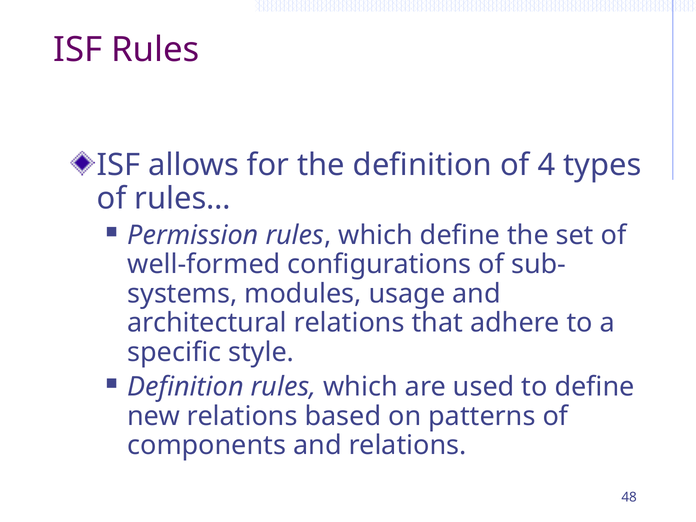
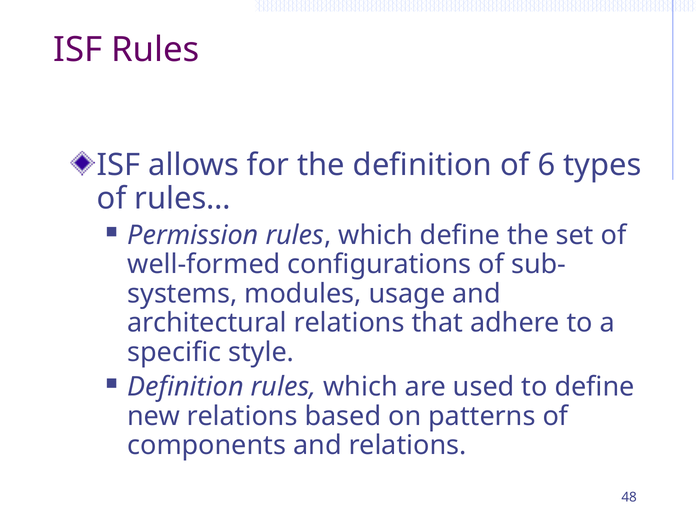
4: 4 -> 6
